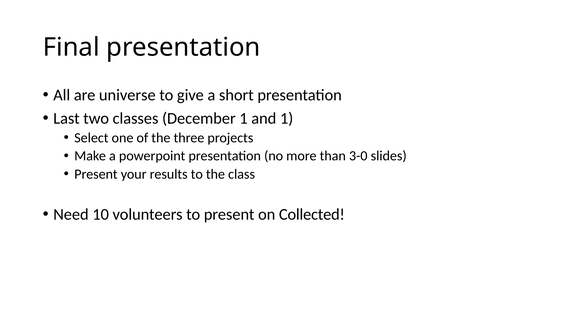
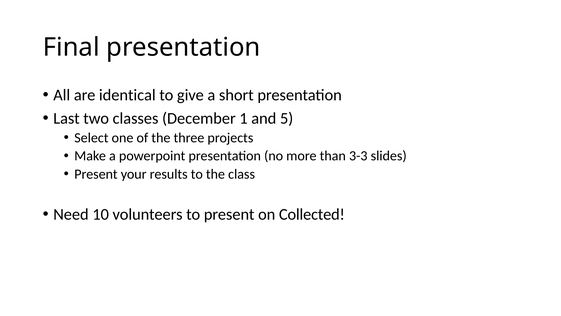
universe: universe -> identical
and 1: 1 -> 5
3-0: 3-0 -> 3-3
